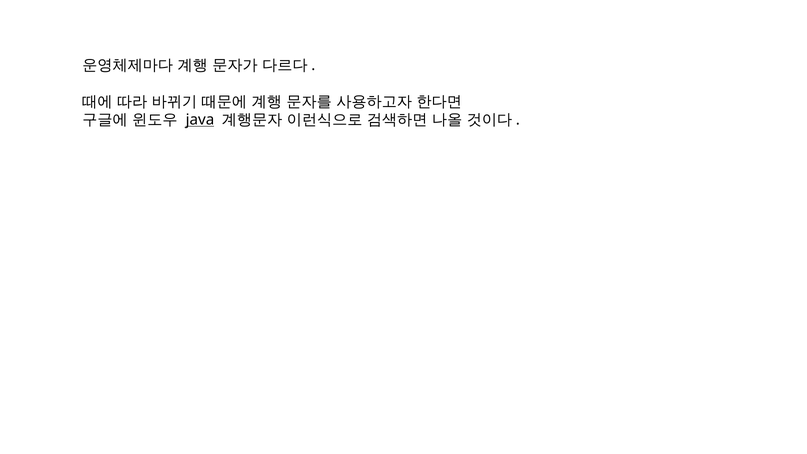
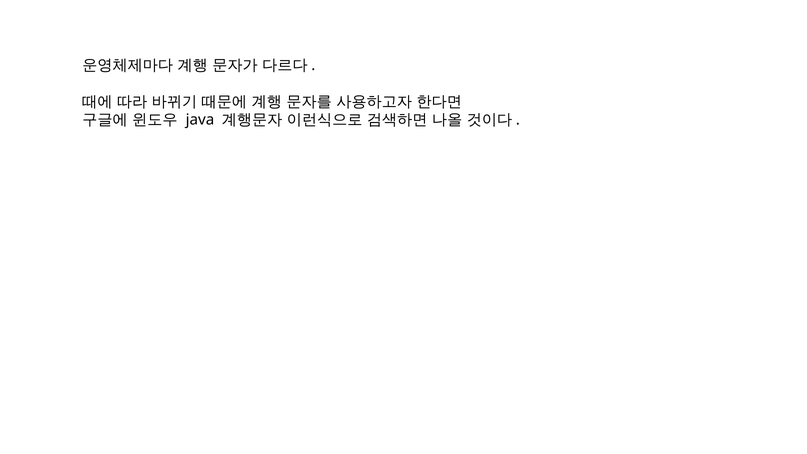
java underline: present -> none
